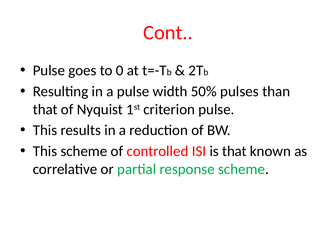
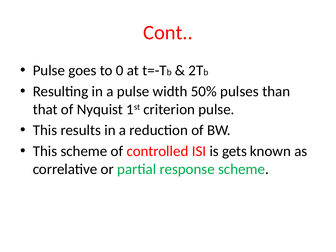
is that: that -> gets
